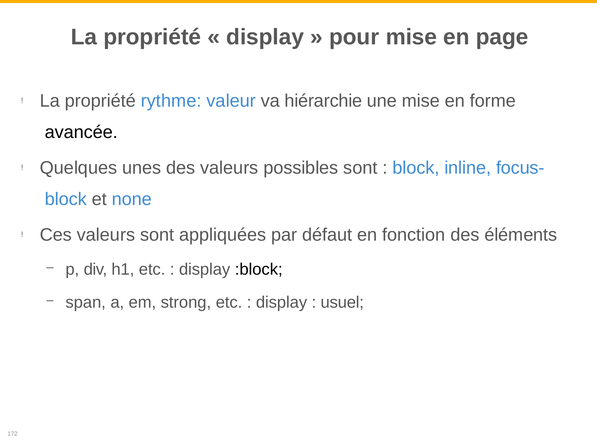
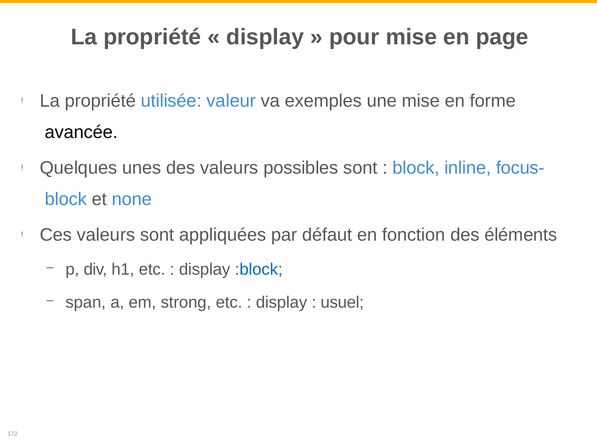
rythme: rythme -> utilisée
hiérarchie: hiérarchie -> exemples
:block colour: black -> blue
